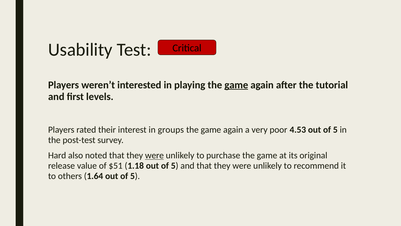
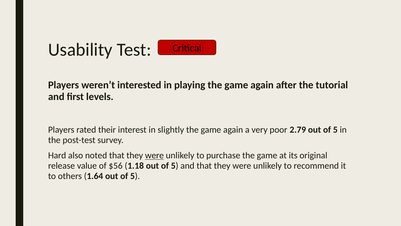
game at (236, 85) underline: present -> none
groups: groups -> slightly
4.53: 4.53 -> 2.79
$51: $51 -> $56
